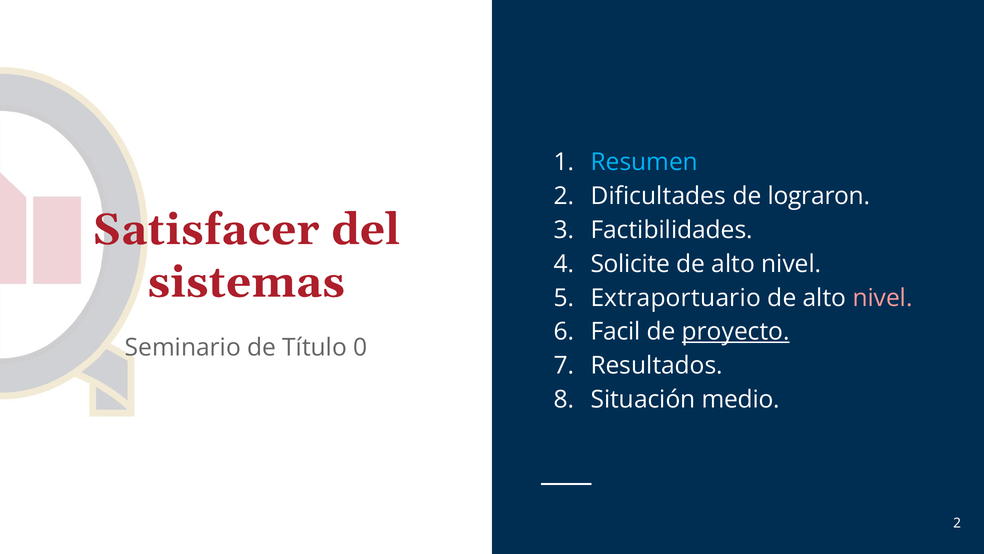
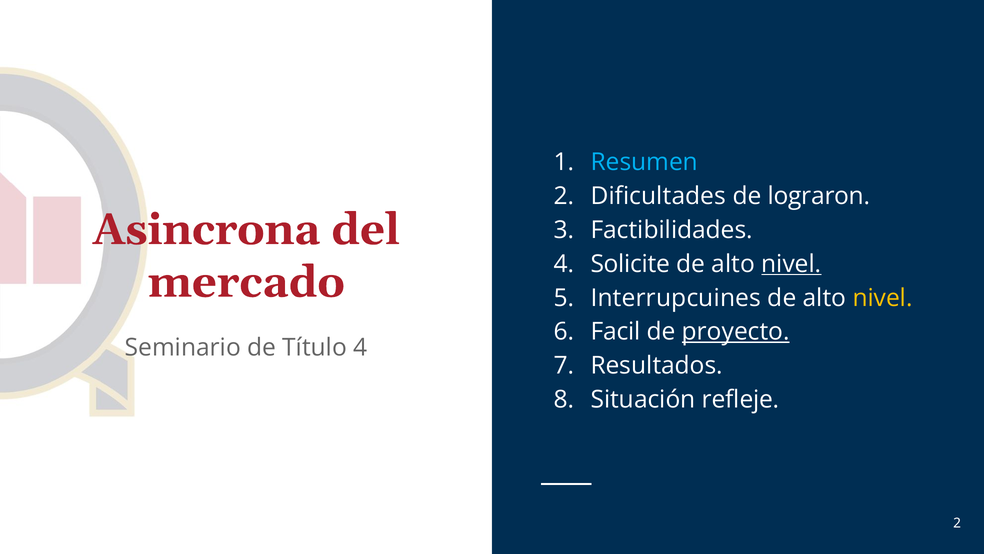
Satisfacer: Satisfacer -> Asincrona
nivel at (791, 264) underline: none -> present
sistemas: sistemas -> mercado
Extraportuario: Extraportuario -> Interrupcuines
nivel at (883, 298) colour: pink -> yellow
Título 0: 0 -> 4
medio: medio -> refleje
